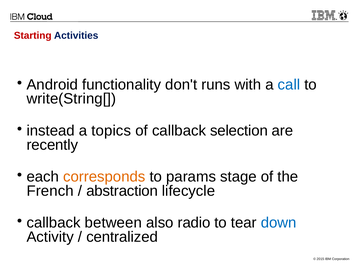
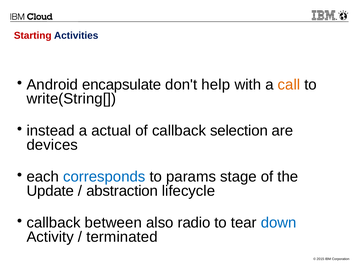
functionality: functionality -> encapsulate
runs: runs -> help
call colour: blue -> orange
topics: topics -> actual
recently: recently -> devices
corresponds colour: orange -> blue
French: French -> Update
centralized: centralized -> terminated
